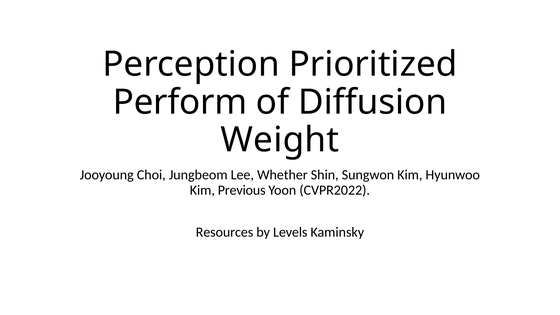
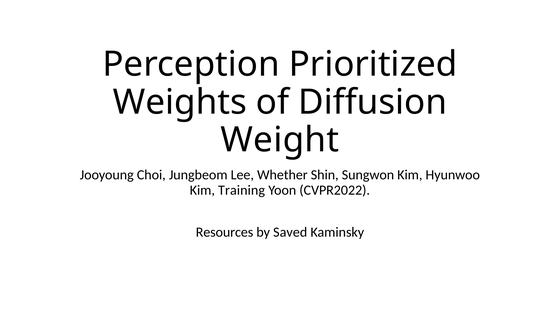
Perform: Perform -> Weights
Previous: Previous -> Training
Levels: Levels -> Saved
